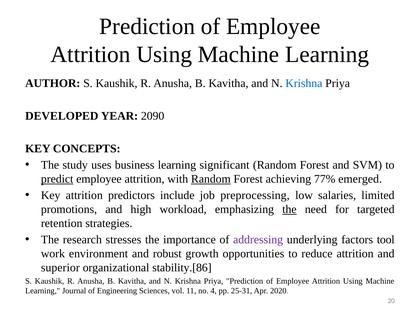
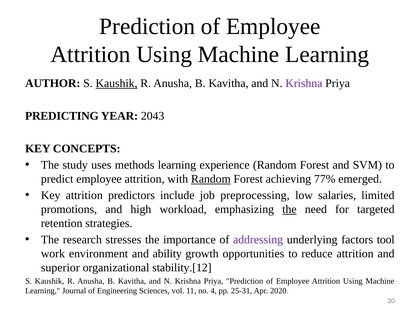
Kaushik at (117, 83) underline: none -> present
Krishna at (304, 83) colour: blue -> purple
DEVELOPED: DEVELOPED -> PREDICTING
2090: 2090 -> 2043
business: business -> methods
significant: significant -> experience
predict underline: present -> none
robust: robust -> ability
stability.[86: stability.[86 -> stability.[12
